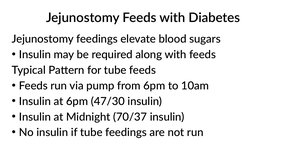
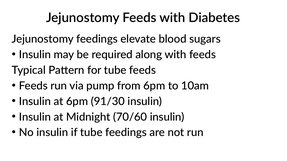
47/30: 47/30 -> 91/30
70/37: 70/37 -> 70/60
